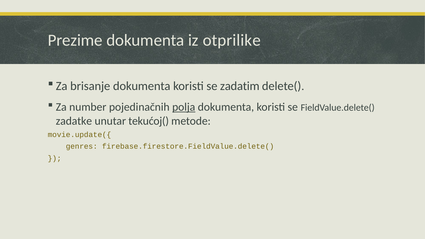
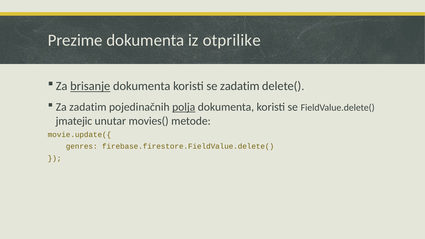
brisanje underline: none -> present
Za number: number -> zadatim
zadatke: zadatke -> jmatejic
tekućoj(: tekućoj( -> movies(
